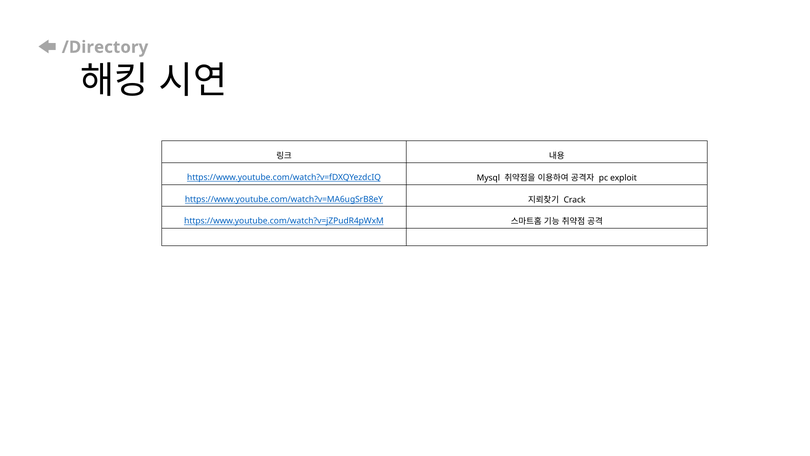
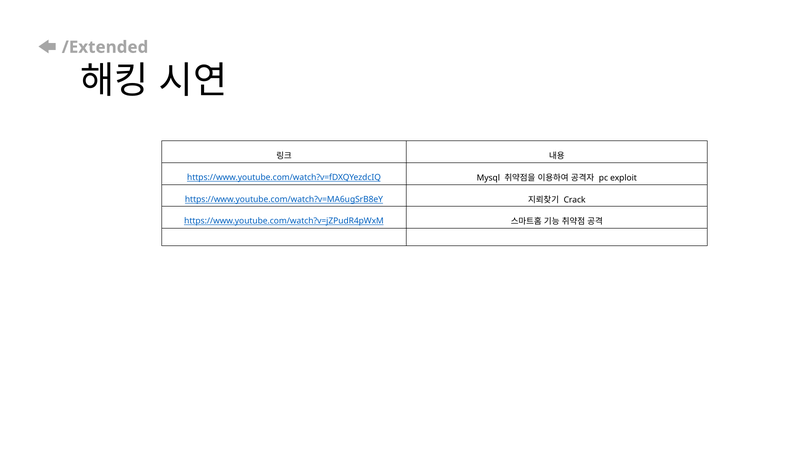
/Directory: /Directory -> /Extended
